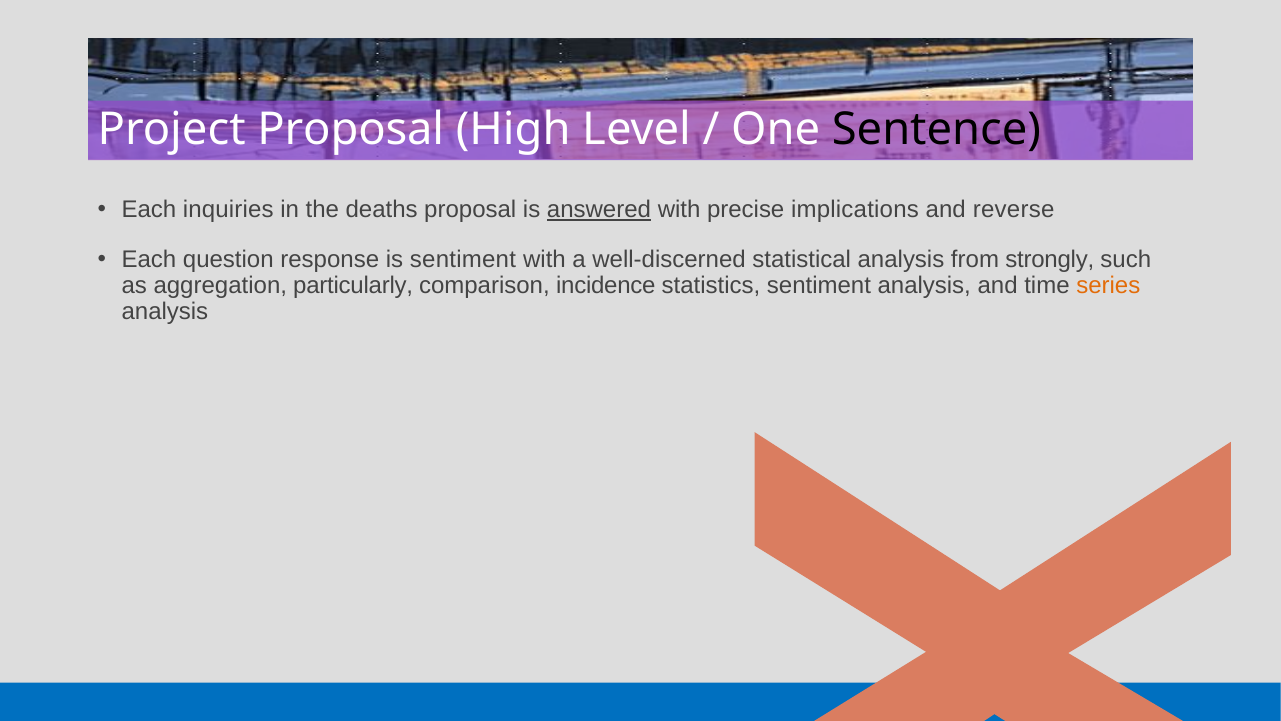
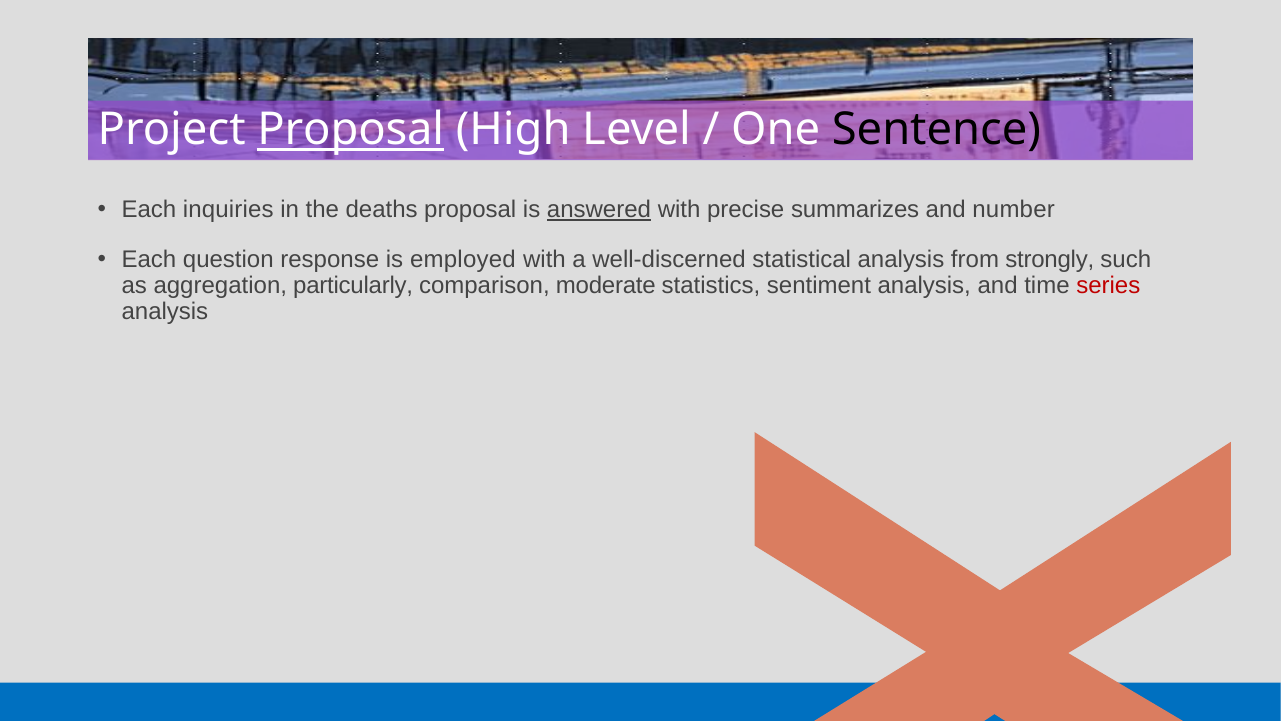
Proposal at (351, 130) underline: none -> present
implications: implications -> summarizes
reverse: reverse -> number
is sentiment: sentiment -> employed
incidence: incidence -> moderate
series colour: orange -> red
